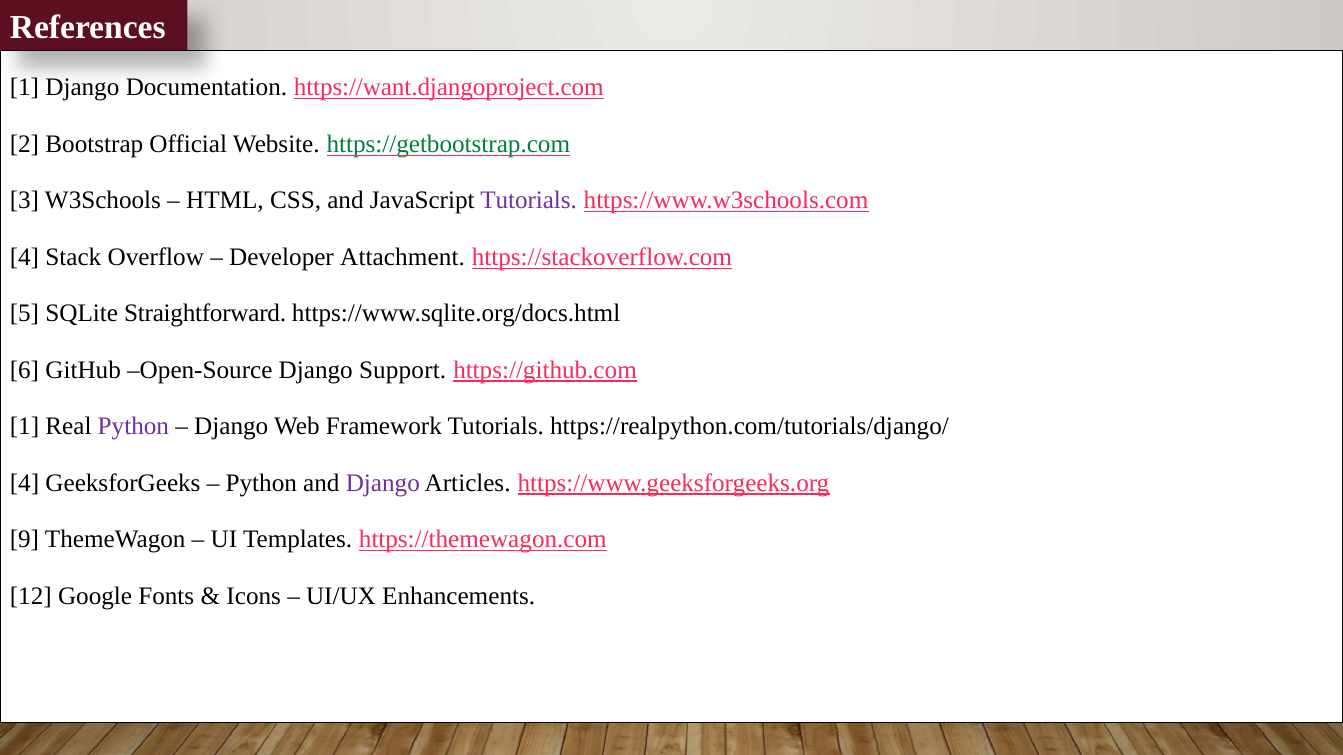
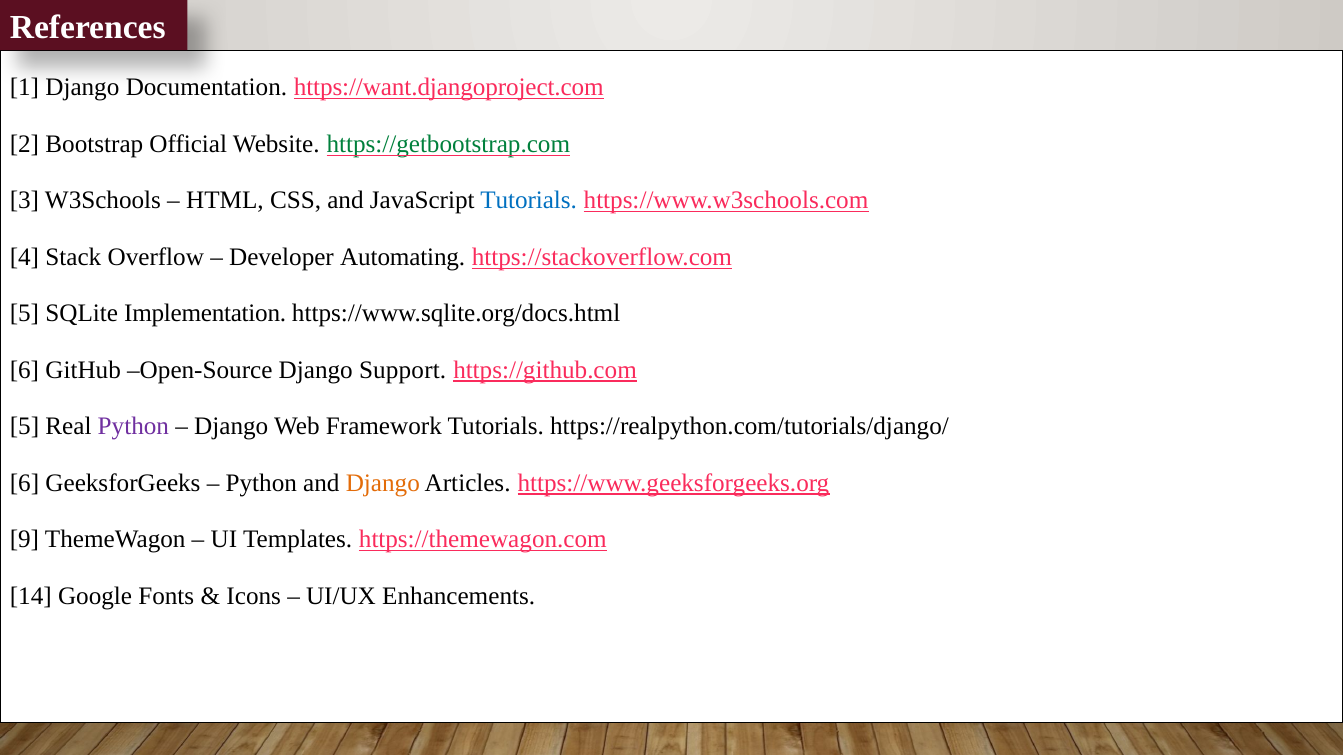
Tutorials at (529, 201) colour: purple -> blue
Attachment: Attachment -> Automating
Straightforward: Straightforward -> Implementation
1 at (25, 427): 1 -> 5
4 at (25, 483): 4 -> 6
Django at (383, 483) colour: purple -> orange
12: 12 -> 14
